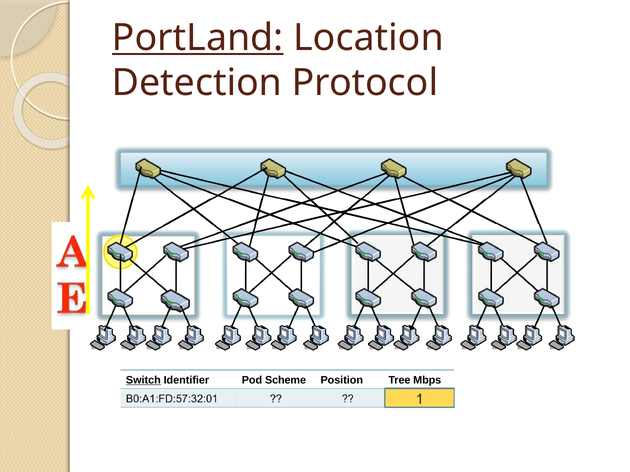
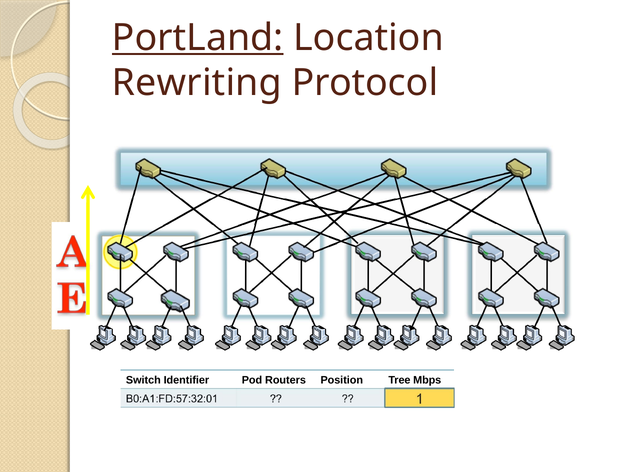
Detection: Detection -> Rewriting
Switch underline: present -> none
Scheme: Scheme -> Routers
